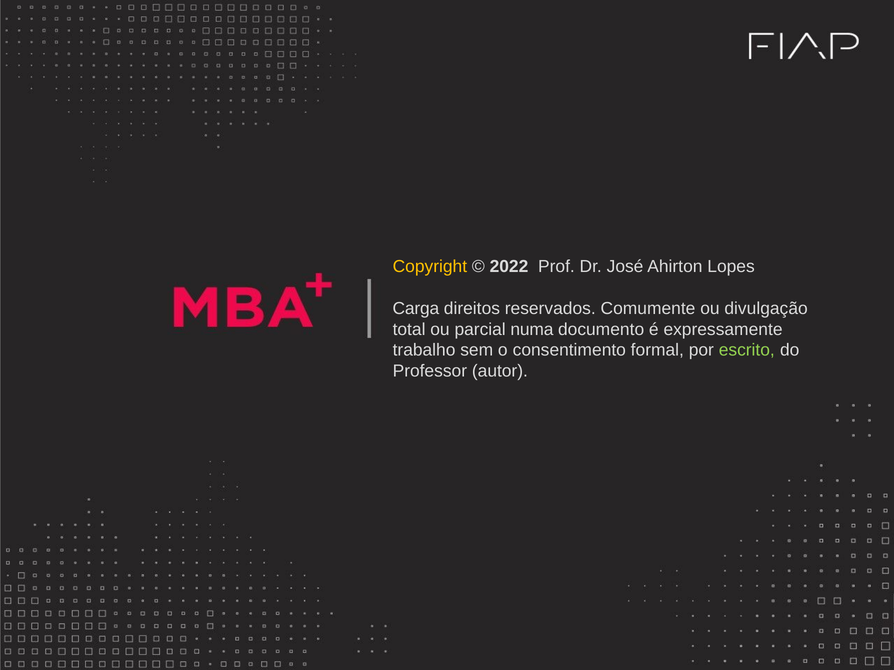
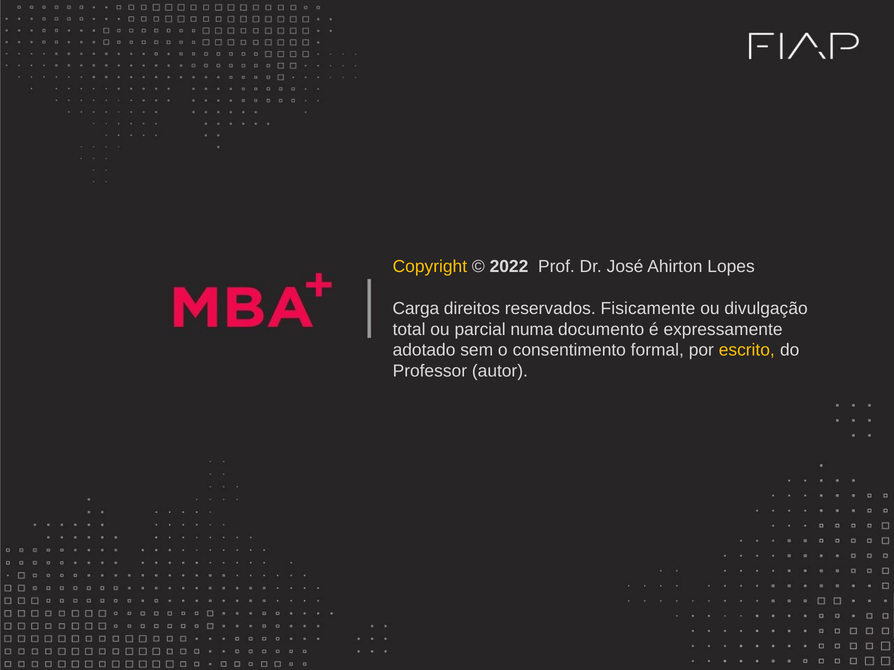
Comumente: Comumente -> Fisicamente
trabalho: trabalho -> adotado
escrito colour: light green -> yellow
